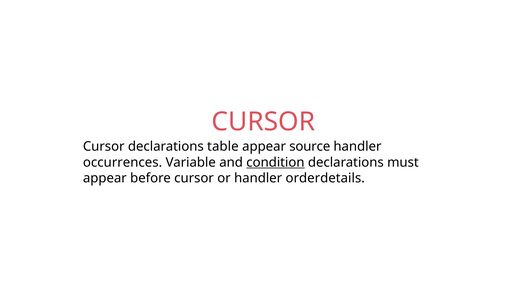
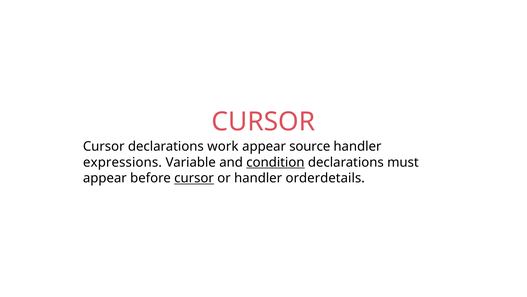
table: table -> work
occurrences: occurrences -> expressions
cursor at (194, 178) underline: none -> present
